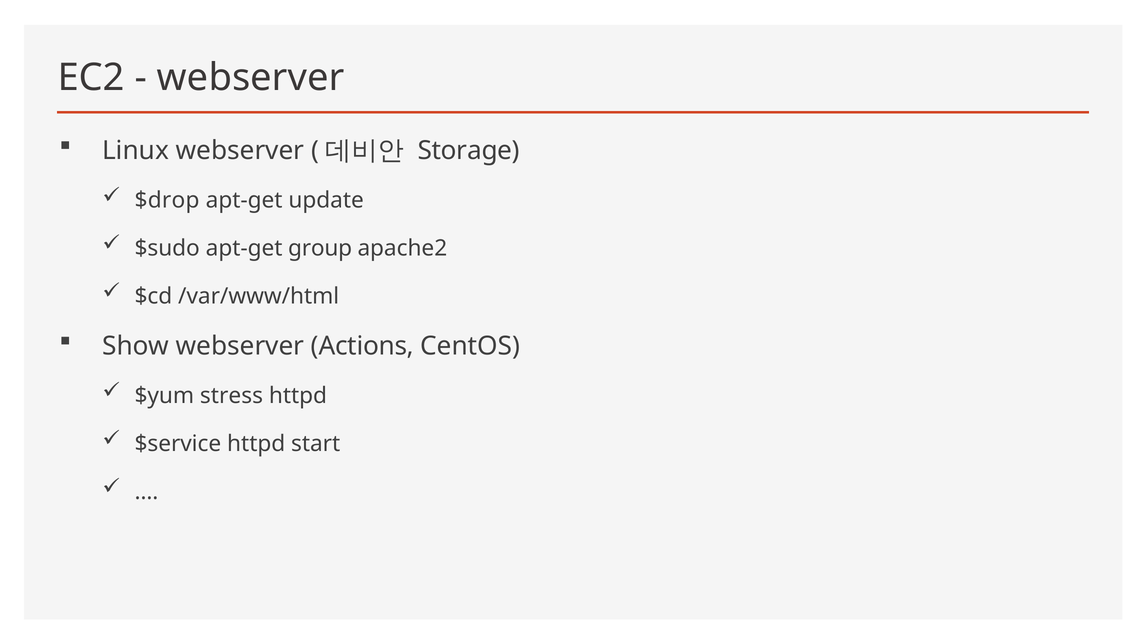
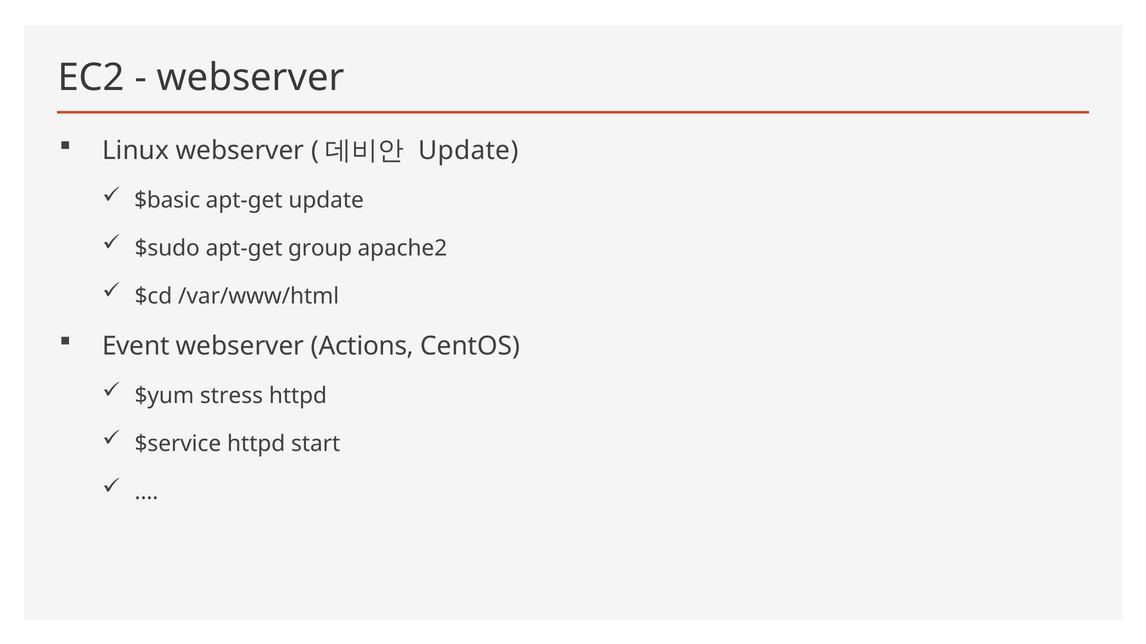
Storage at (469, 151): Storage -> Update
$drop: $drop -> $basic
Show: Show -> Event
